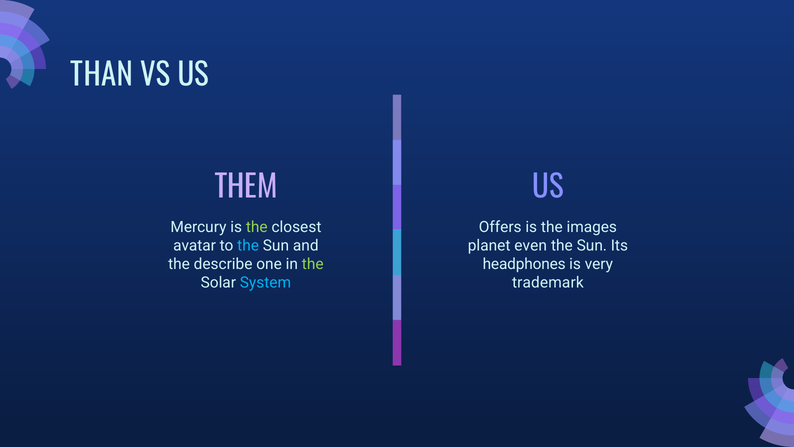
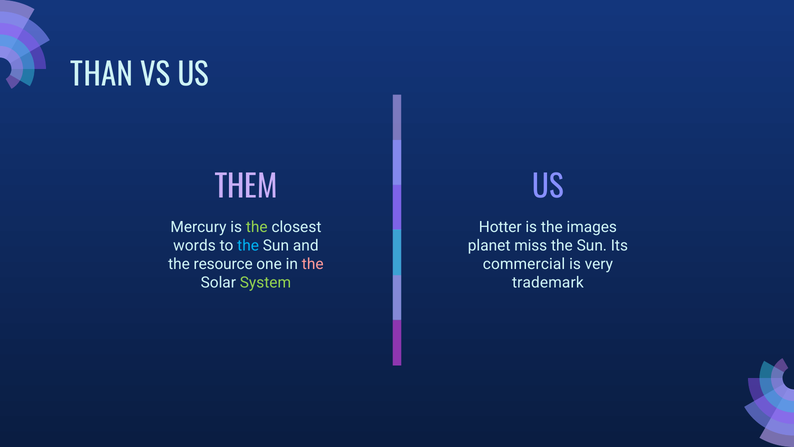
Offers: Offers -> Hotter
avatar: avatar -> words
even: even -> miss
describe: describe -> resource
the at (313, 264) colour: light green -> pink
headphones: headphones -> commercial
System colour: light blue -> light green
